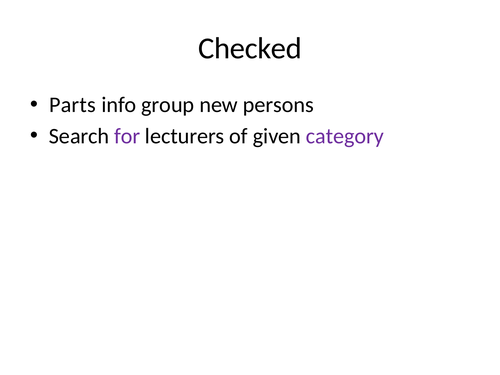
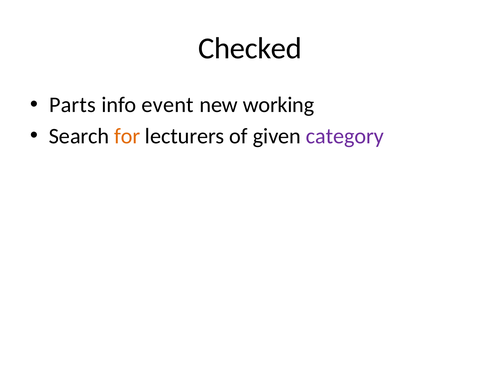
group: group -> event
persons: persons -> working
for colour: purple -> orange
